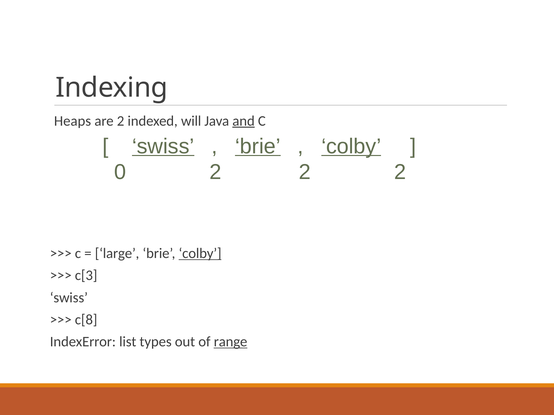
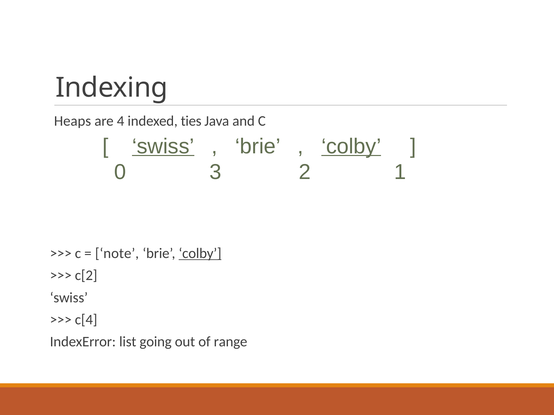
are 2: 2 -> 4
will: will -> ties
and underline: present -> none
brie at (258, 146) underline: present -> none
0 2: 2 -> 3
2 at (400, 172): 2 -> 1
large: large -> note
c[3: c[3 -> c[2
c[8: c[8 -> c[4
types: types -> going
range underline: present -> none
